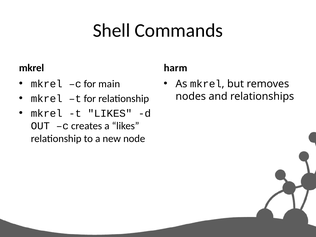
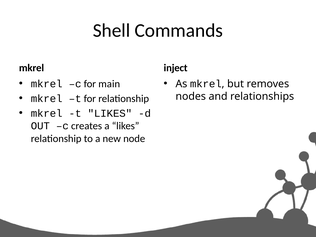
harm: harm -> inject
